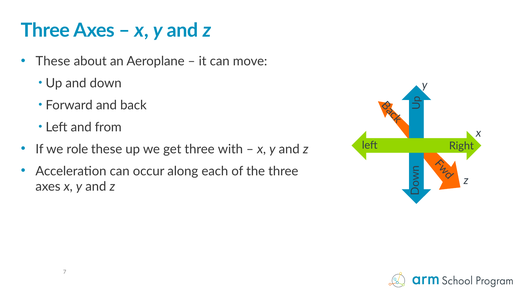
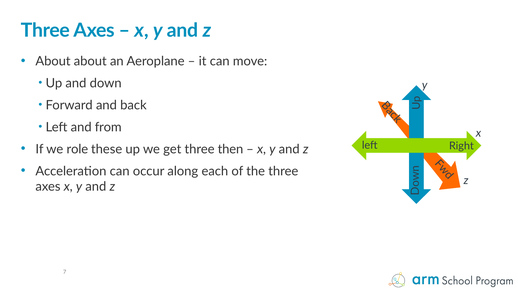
These at (53, 61): These -> About
with: with -> then
